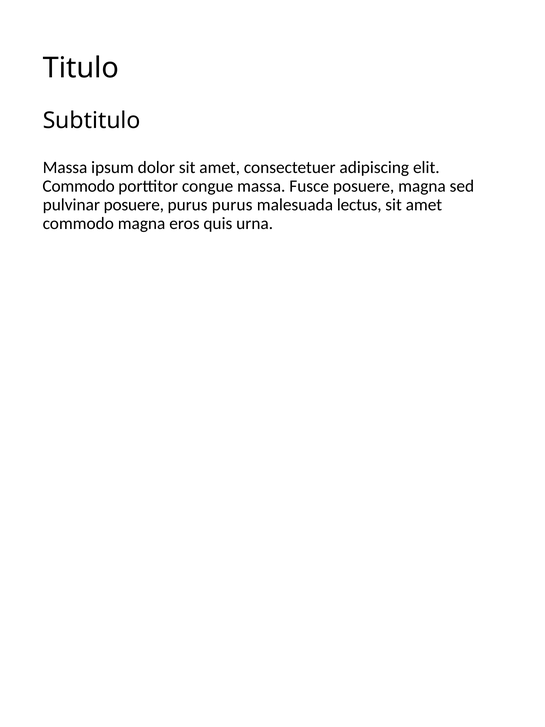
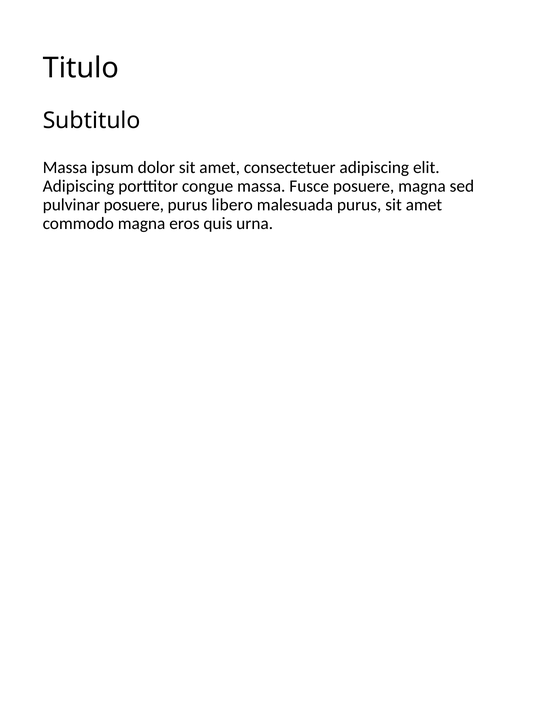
Commodo at (79, 186): Commodo -> Adipiscing
purus purus: purus -> libero
malesuada lectus: lectus -> purus
